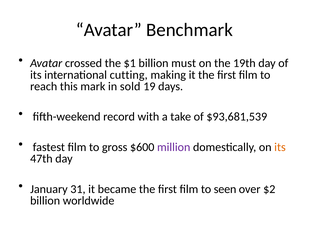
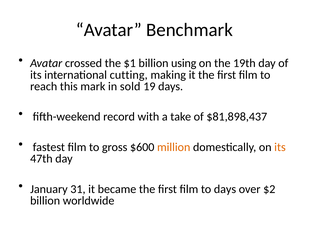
must: must -> using
$93,681,539: $93,681,539 -> $81,898,437
million colour: purple -> orange
to seen: seen -> days
